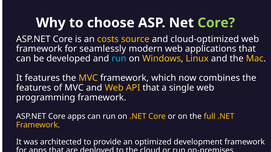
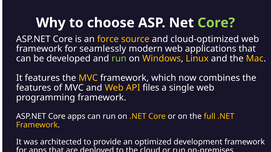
costs: costs -> force
run at (119, 59) colour: light blue -> light green
API that: that -> files
